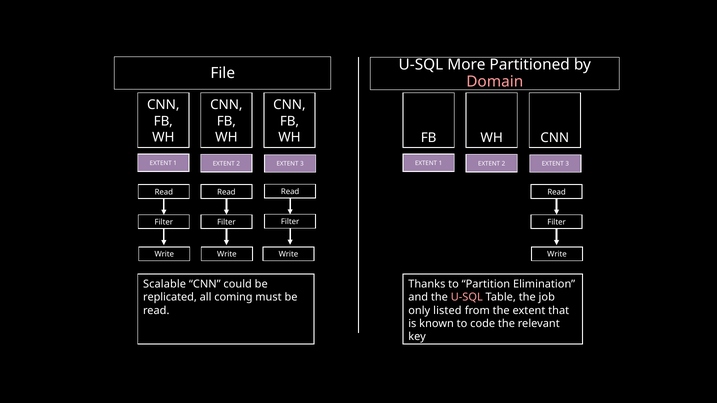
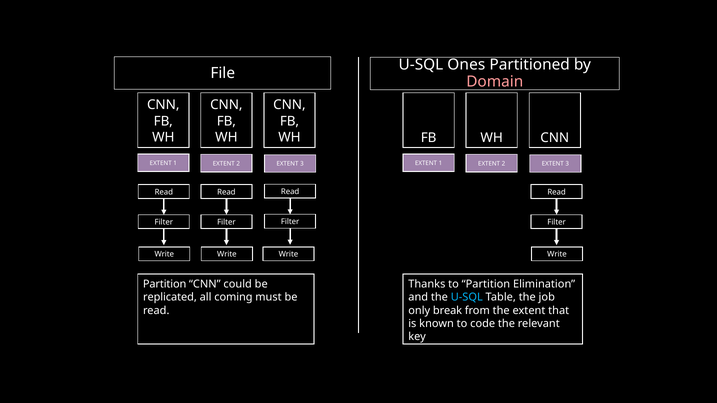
More: More -> Ones
Scalable at (165, 284): Scalable -> Partition
U-SQL at (467, 297) colour: pink -> light blue
listed: listed -> break
